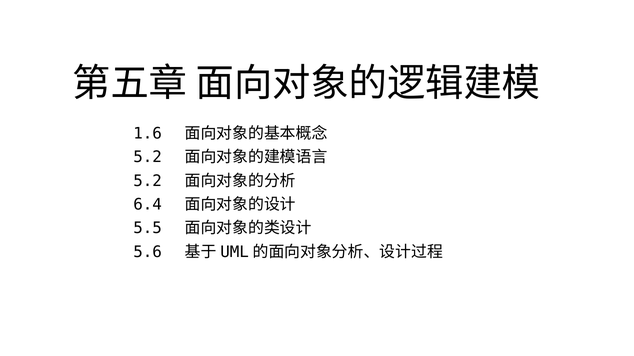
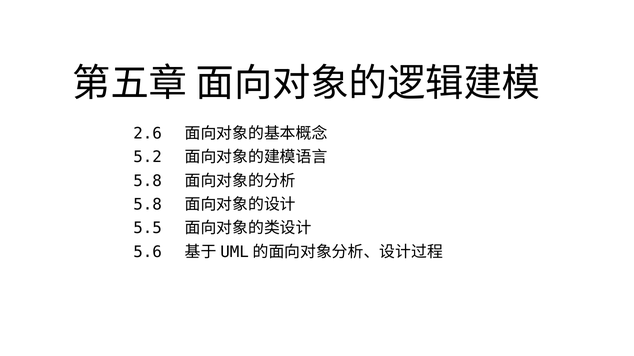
1.6: 1.6 -> 2.6
5.2 at (148, 181): 5.2 -> 5.8
6.4 at (148, 205): 6.4 -> 5.8
